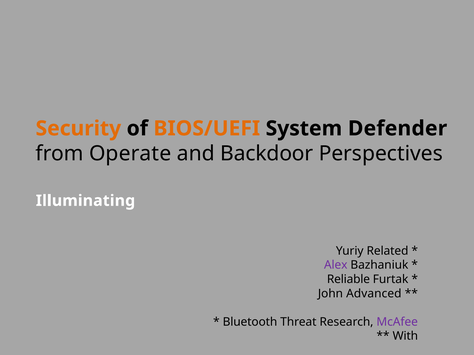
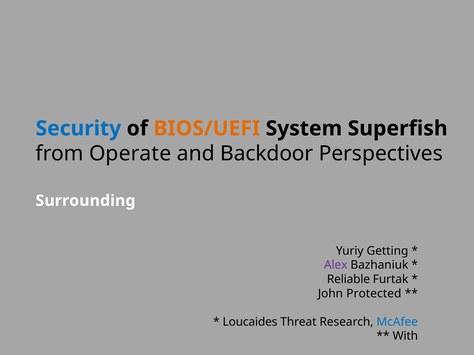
Security colour: orange -> blue
Defender: Defender -> Superfish
Illuminating: Illuminating -> Surrounding
Related: Related -> Getting
Advanced: Advanced -> Protected
Bluetooth: Bluetooth -> Loucaides
McAfee colour: purple -> blue
